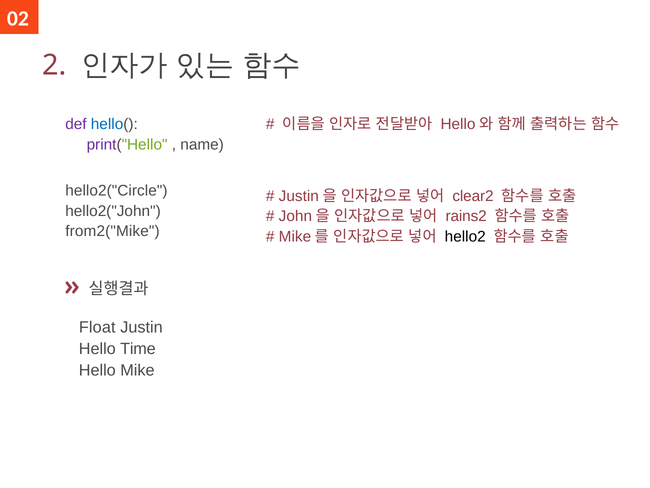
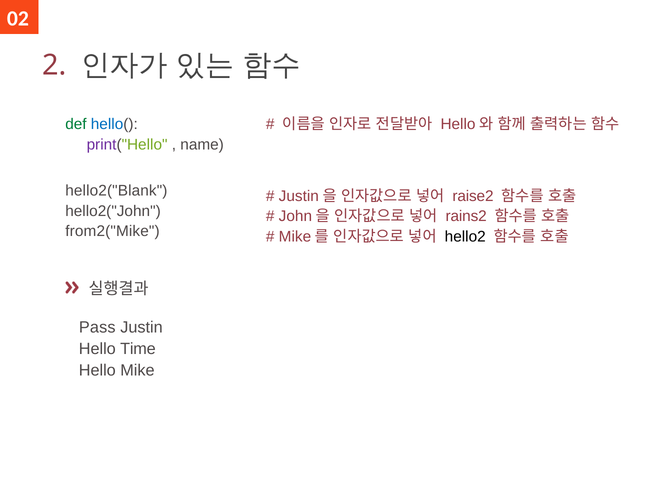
def colour: purple -> green
hello2("Circle: hello2("Circle -> hello2("Blank
clear2: clear2 -> raise2
Float: Float -> Pass
